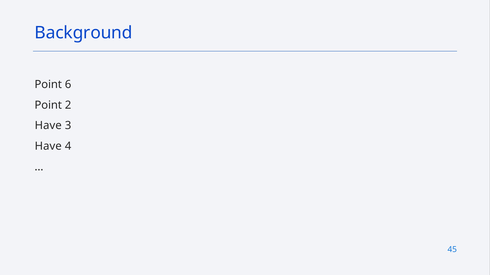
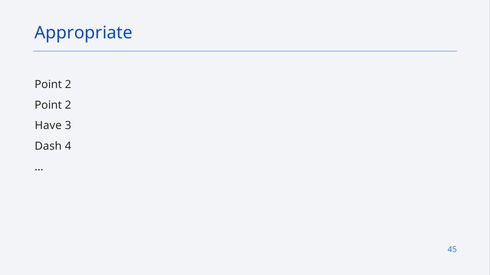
Background: Background -> Appropriate
6 at (68, 85): 6 -> 2
Have at (48, 146): Have -> Dash
